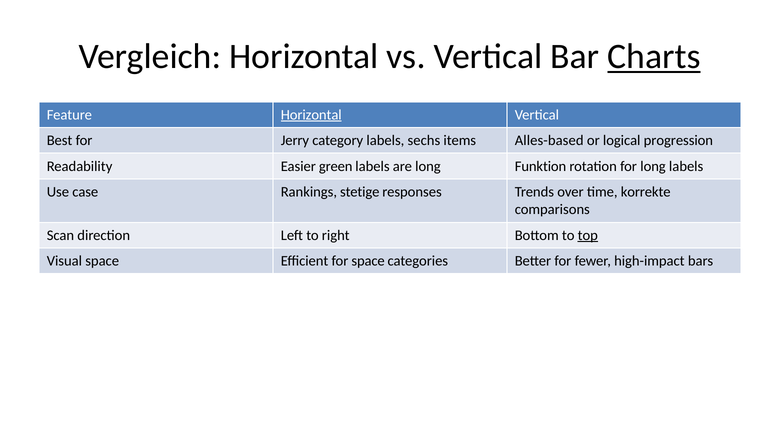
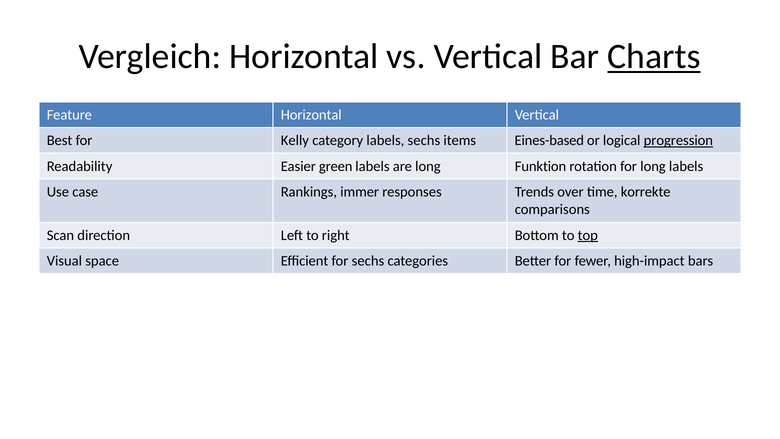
Horizontal at (311, 115) underline: present -> none
Jerry: Jerry -> Kelly
Alles-based: Alles-based -> Eines-based
progression underline: none -> present
stetige: stetige -> immer
for space: space -> sechs
